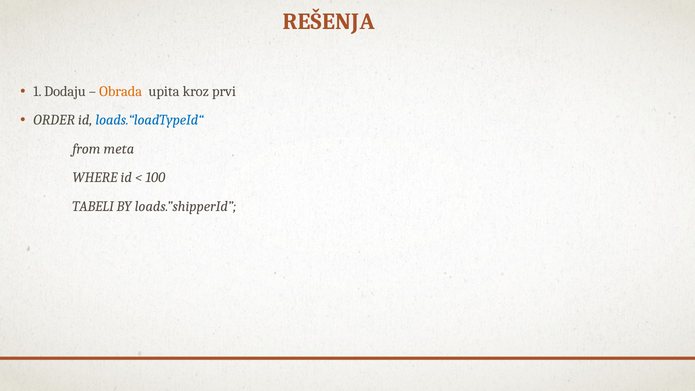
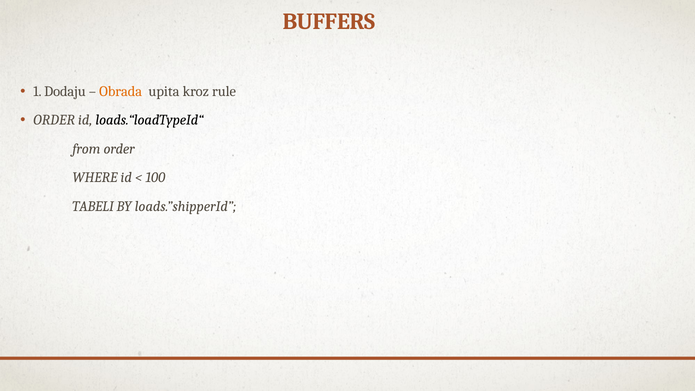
REŠENJA: REŠENJA -> BUFFERS
prvi: prvi -> rule
loads.“loadTypeId“ colour: blue -> black
from meta: meta -> order
